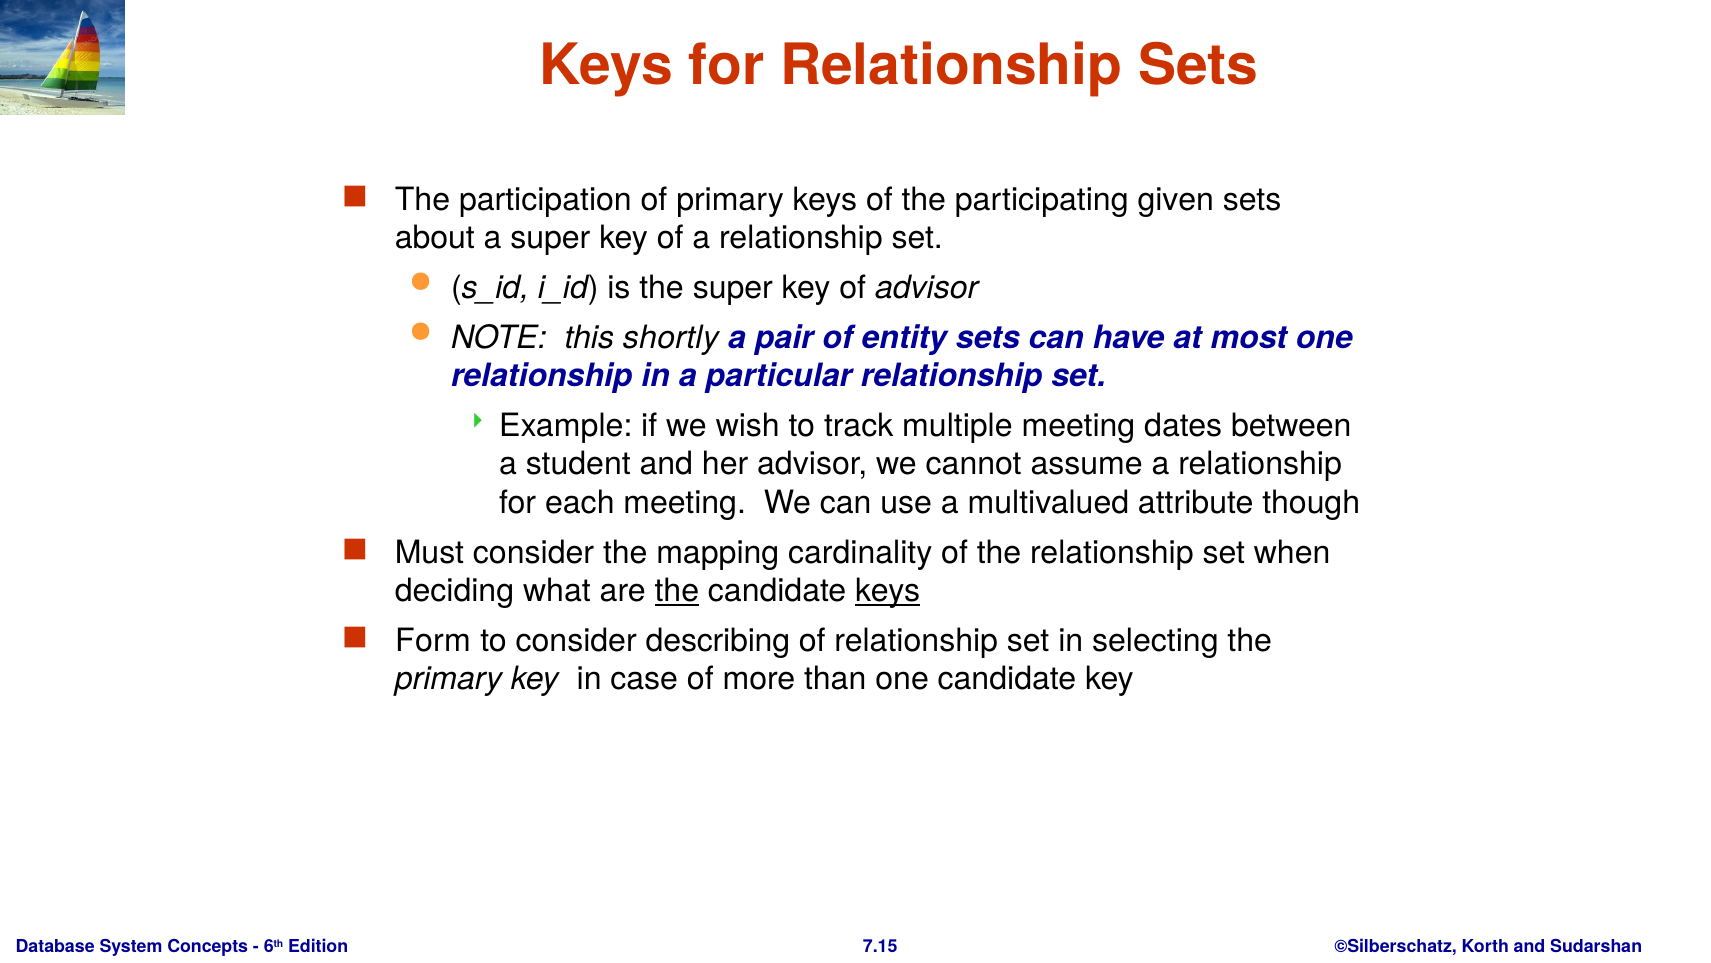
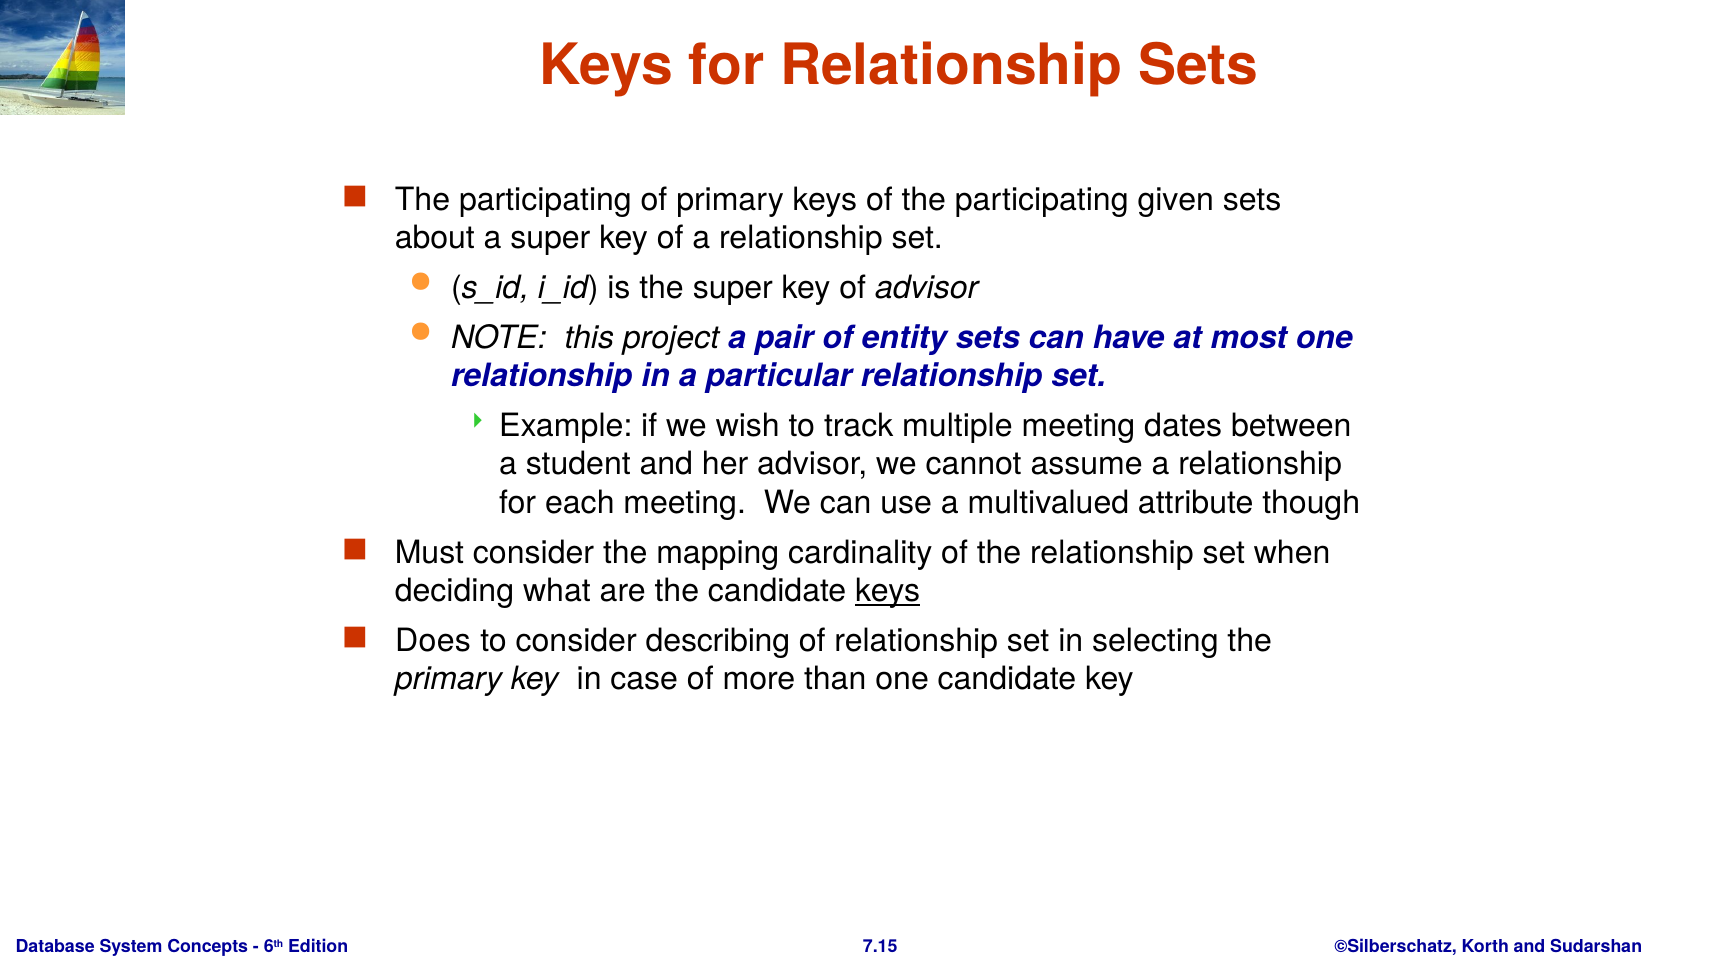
participation at (545, 199): participation -> participating
shortly: shortly -> project
the at (677, 591) underline: present -> none
Form: Form -> Does
